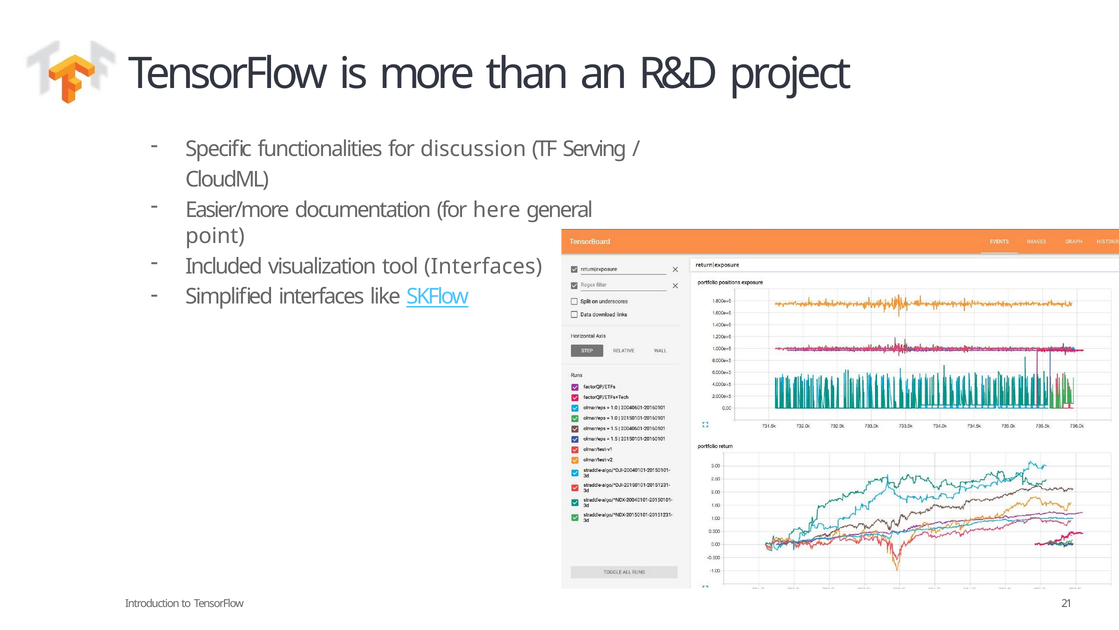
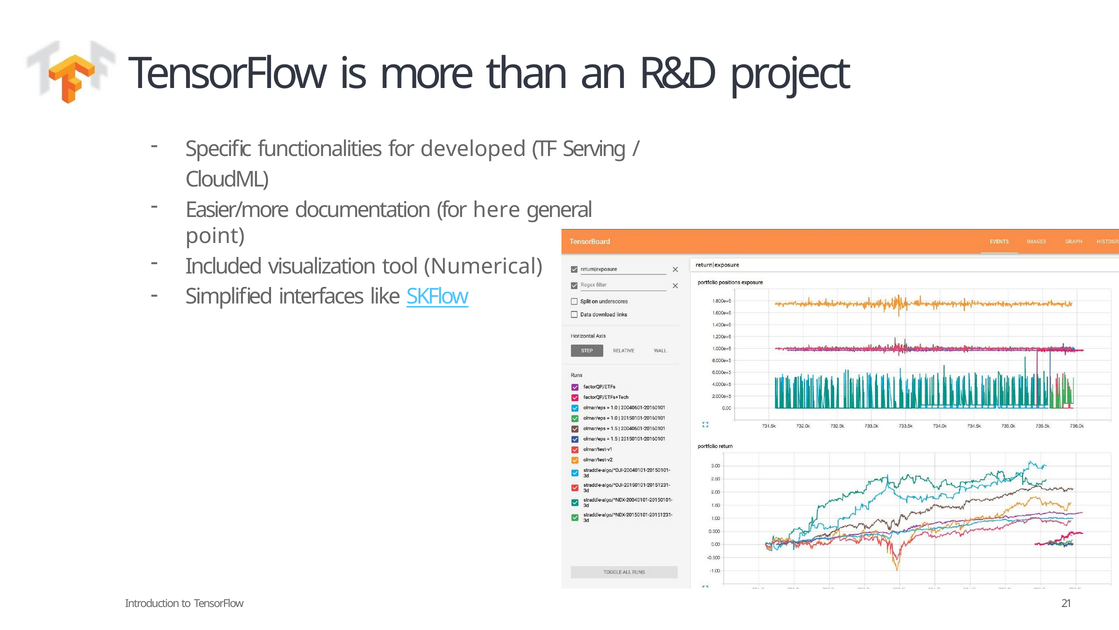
discussion: discussion -> developed
tool Interfaces: Interfaces -> Numerical
